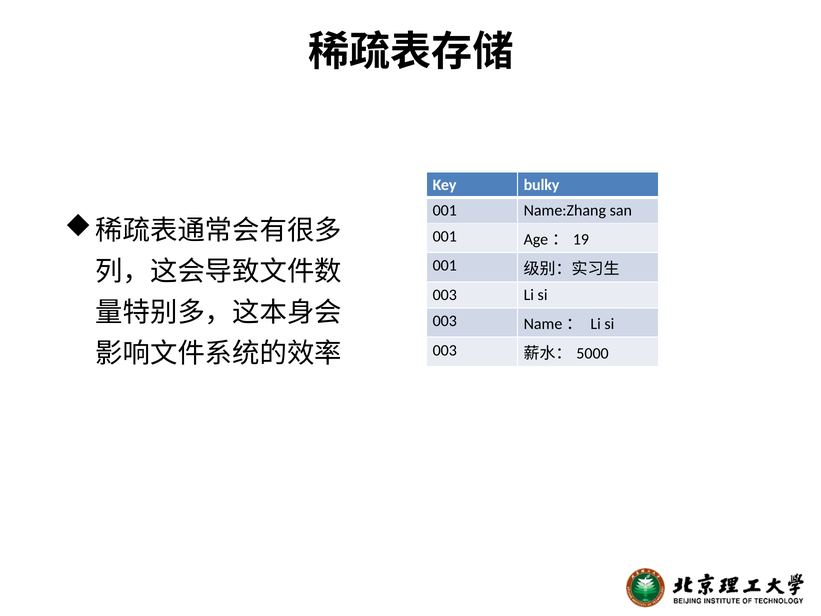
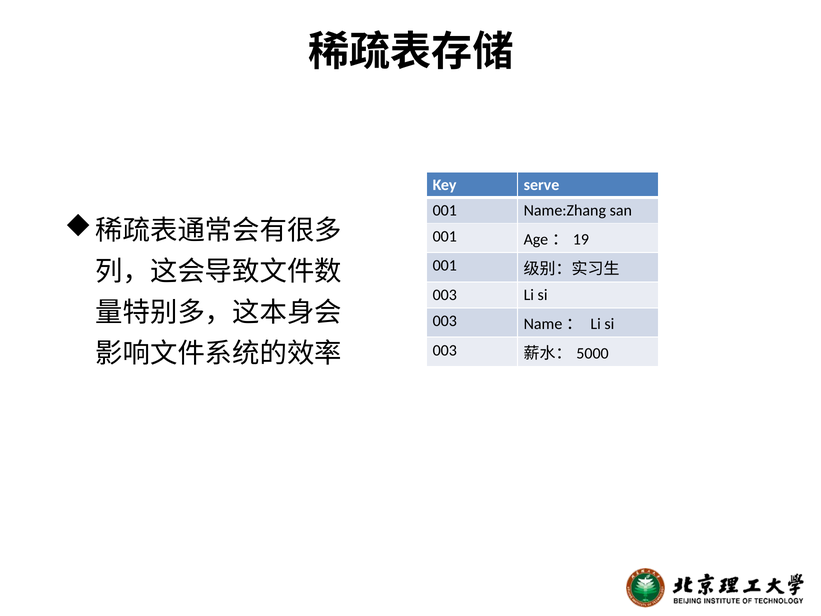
bulky: bulky -> serve
